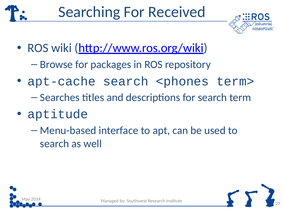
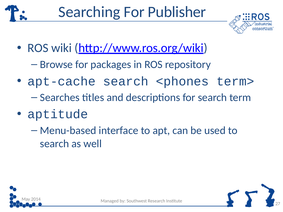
Received: Received -> Publisher
